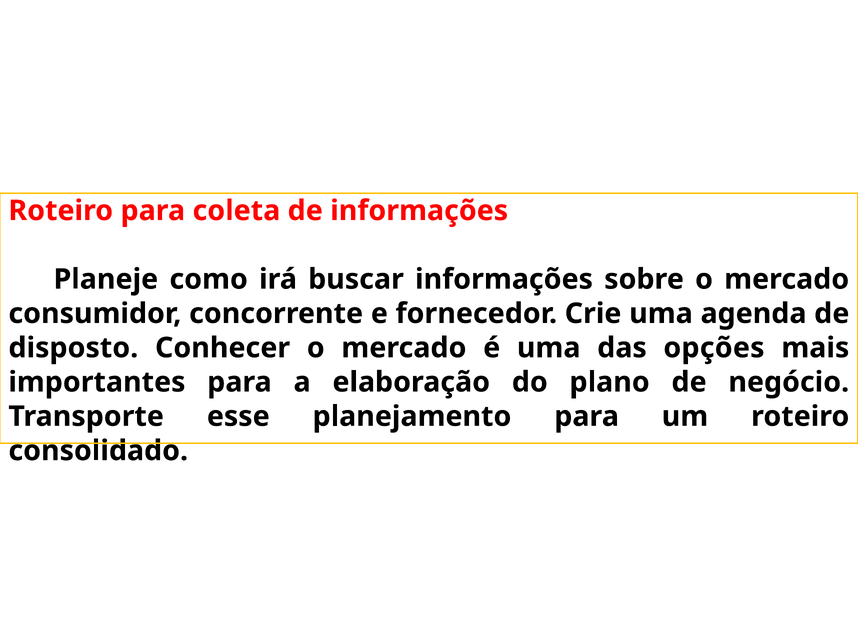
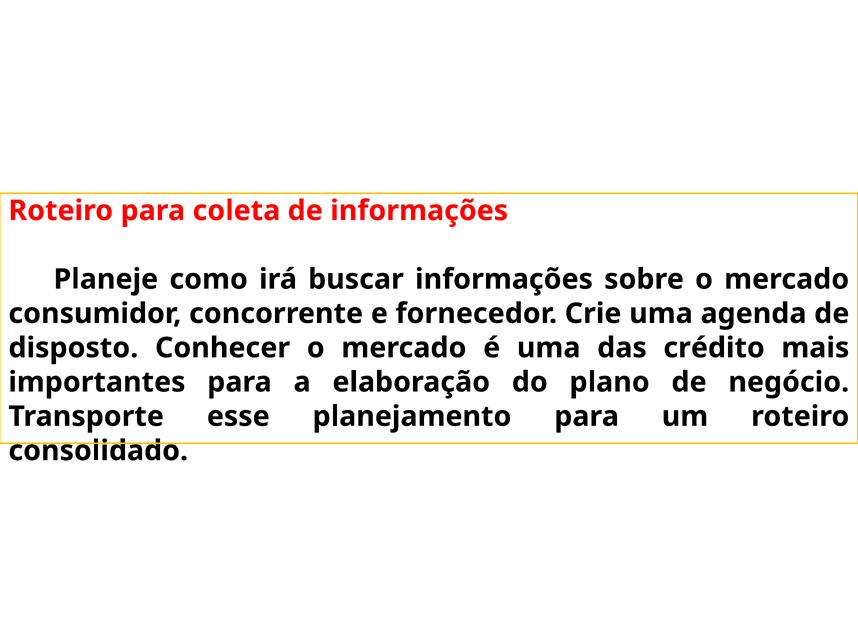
opções: opções -> crédito
